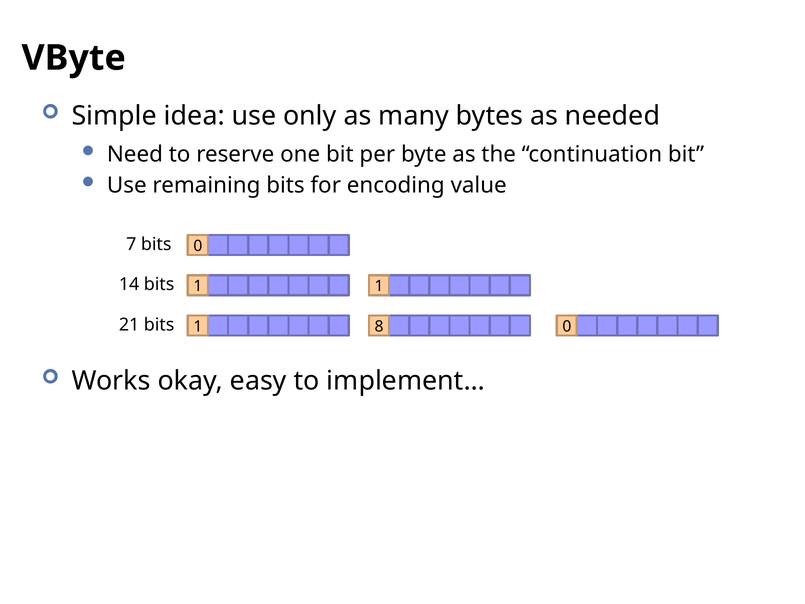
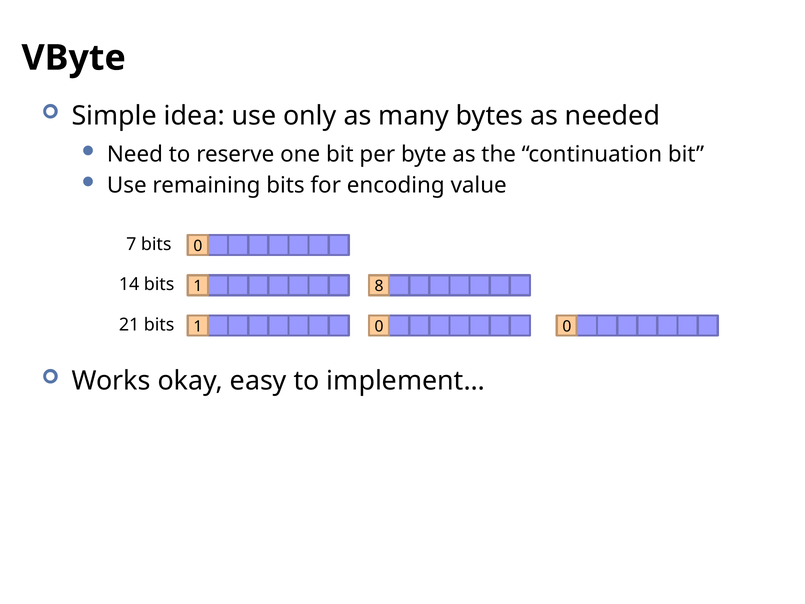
1 at (379, 286): 1 -> 8
1 8: 8 -> 0
